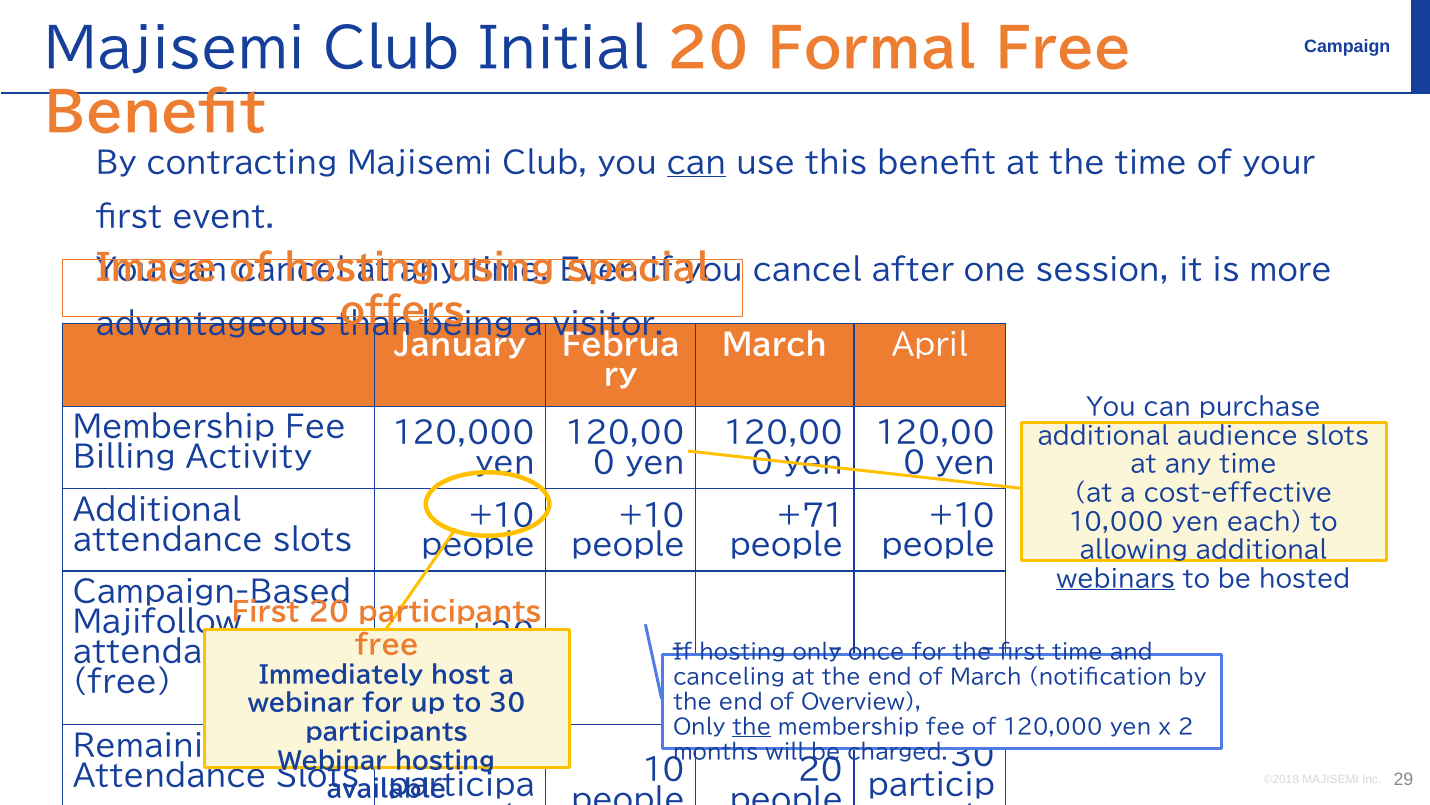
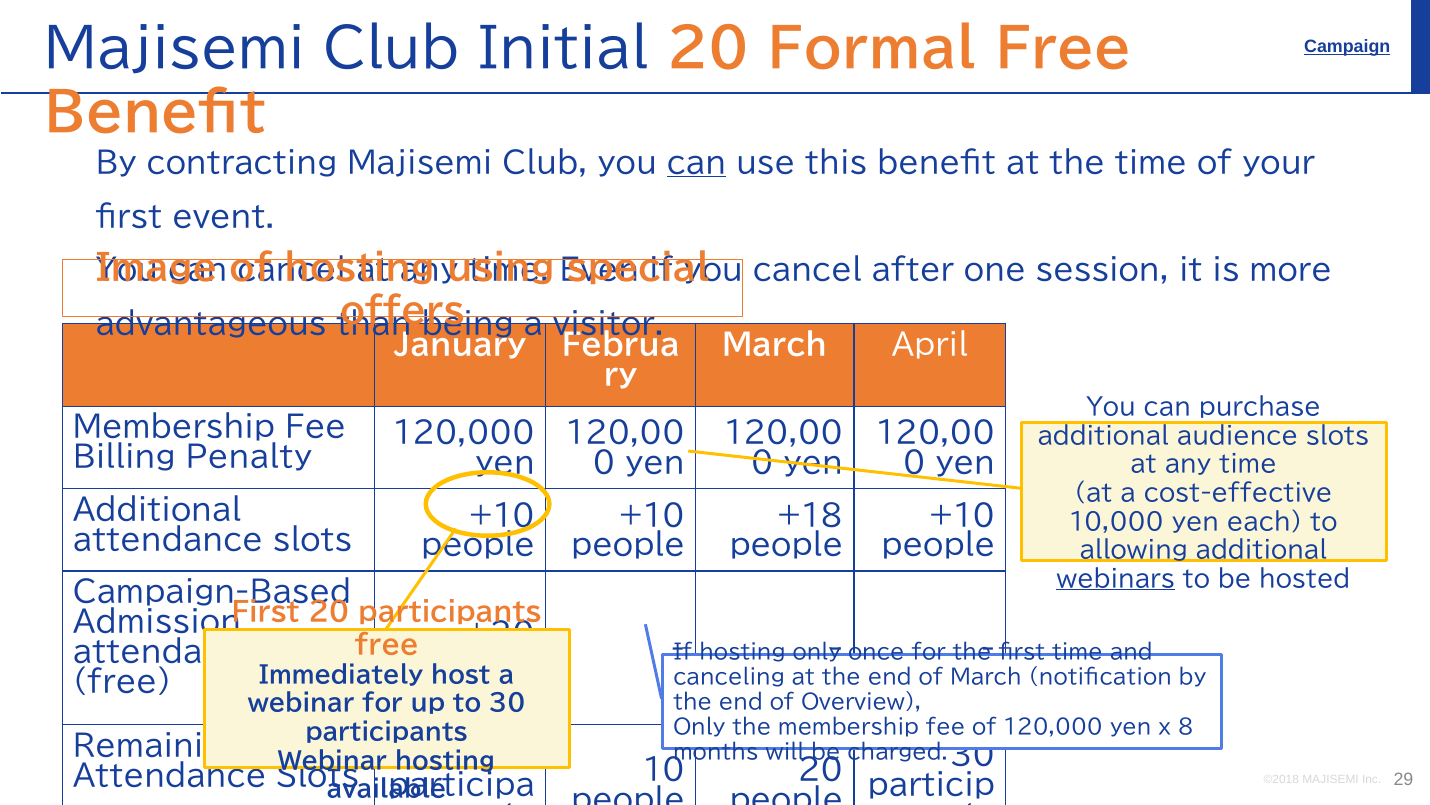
Campaign underline: none -> present
Activity: Activity -> Penalty
+71: +71 -> +18
Majifollow: Majifollow -> Admission
the at (752, 727) underline: present -> none
2: 2 -> 8
